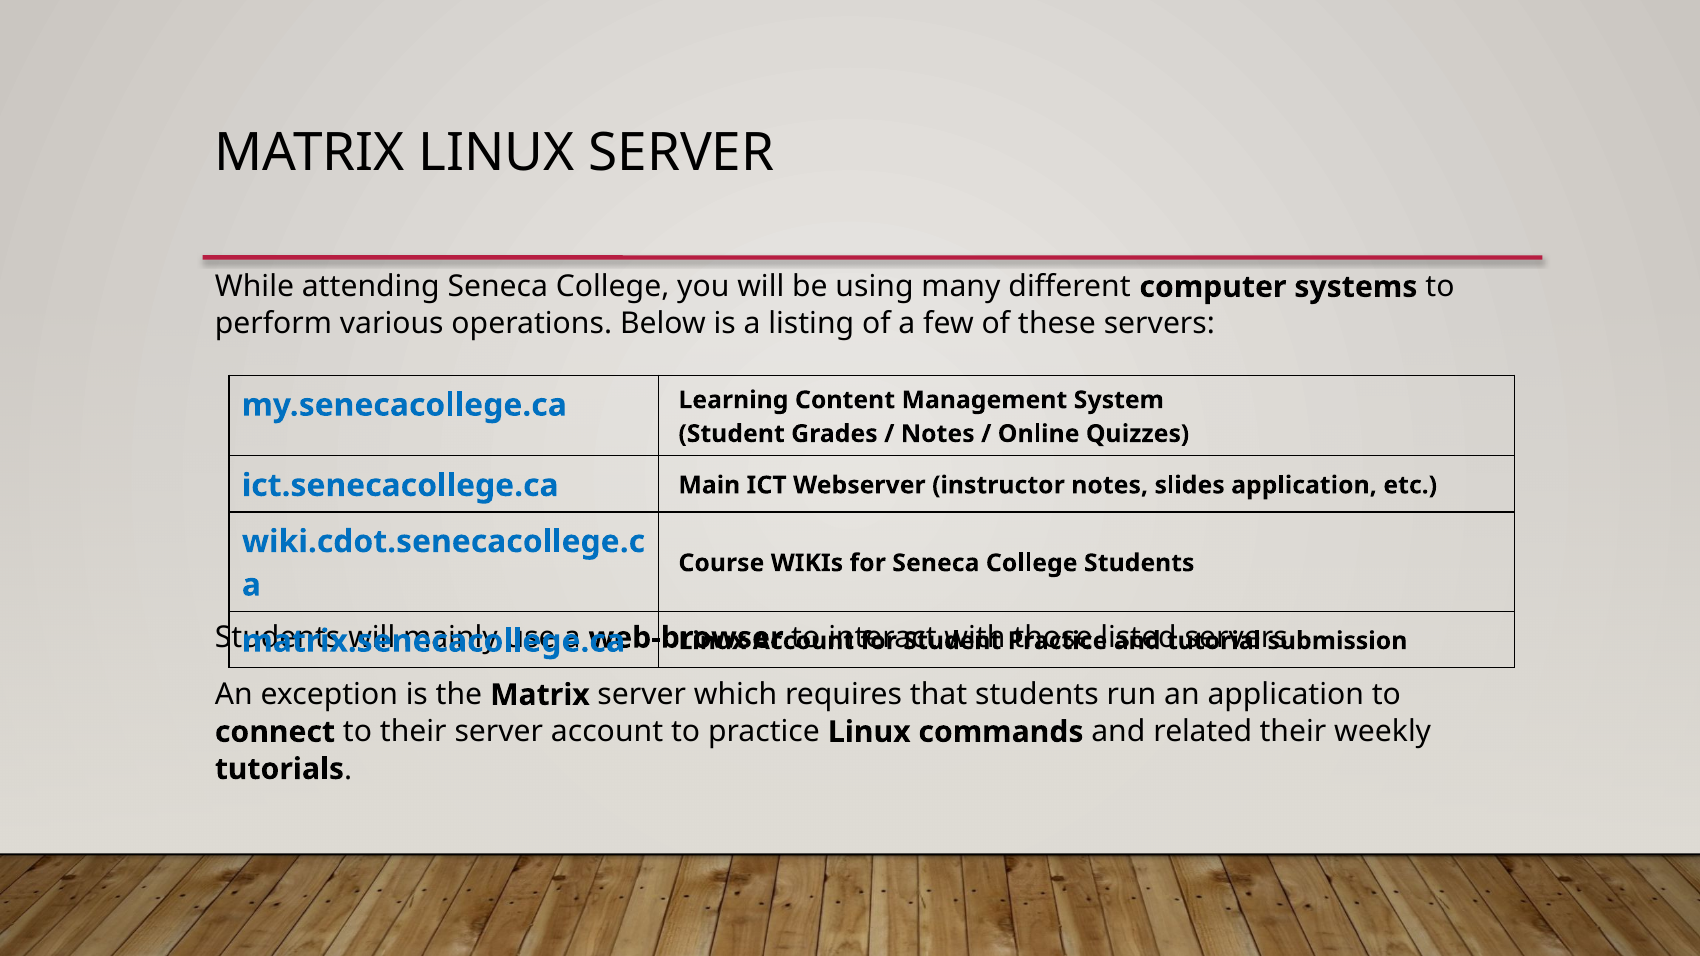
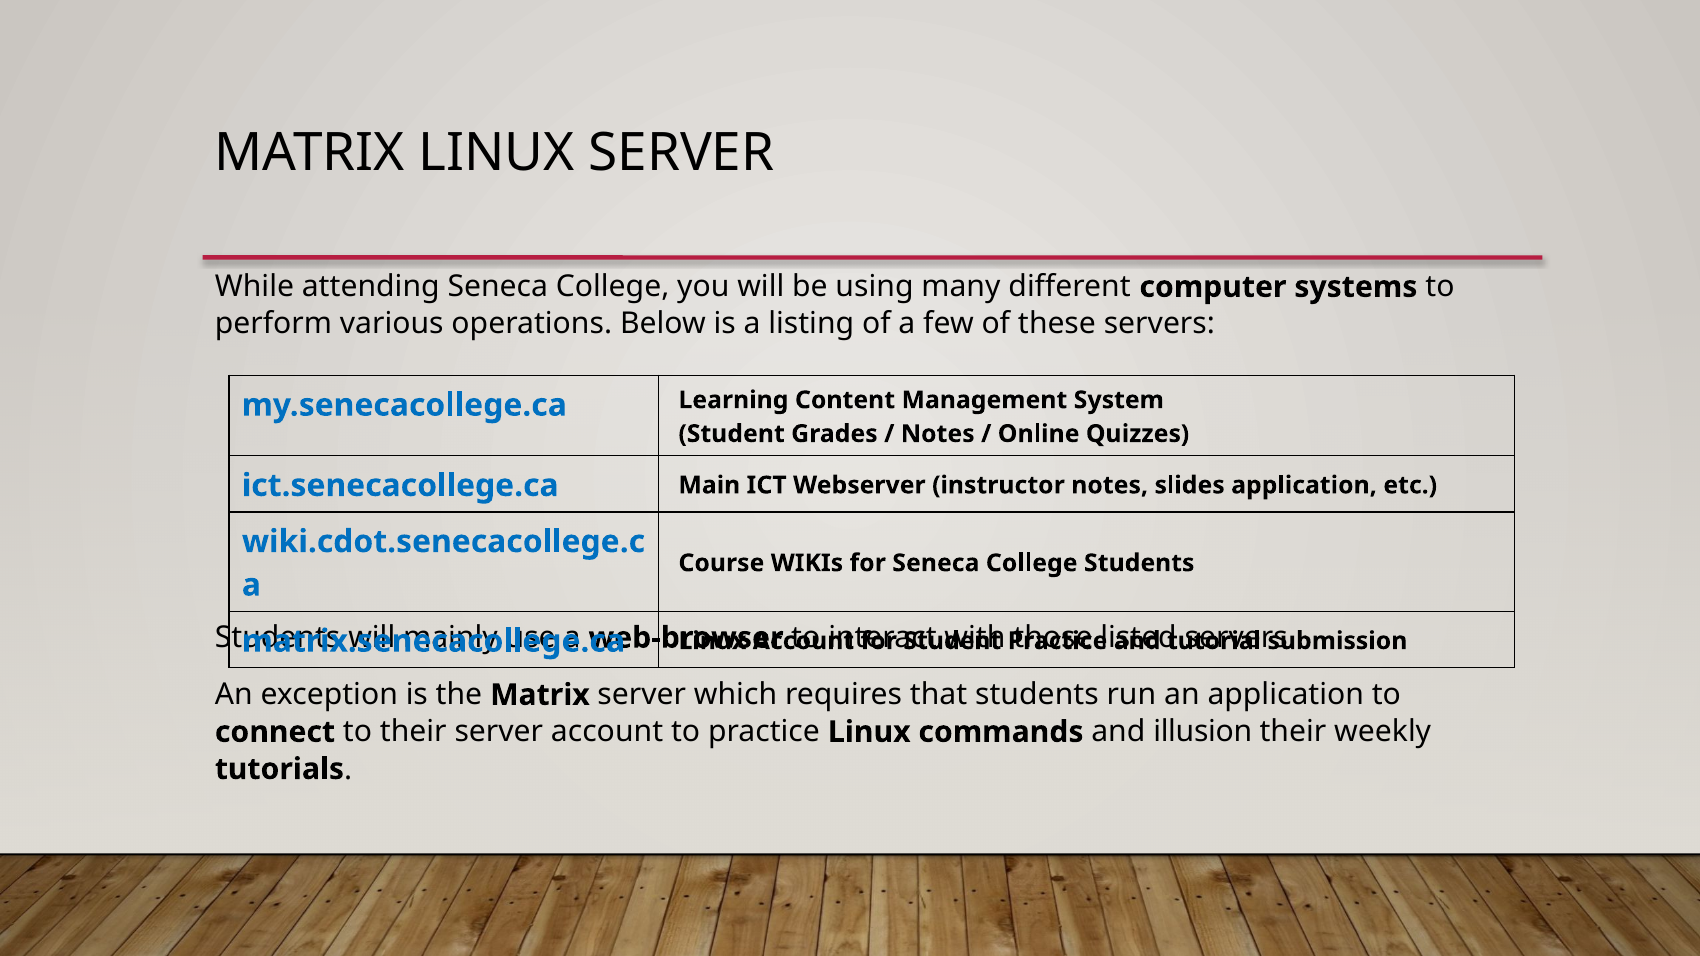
related: related -> illusion
